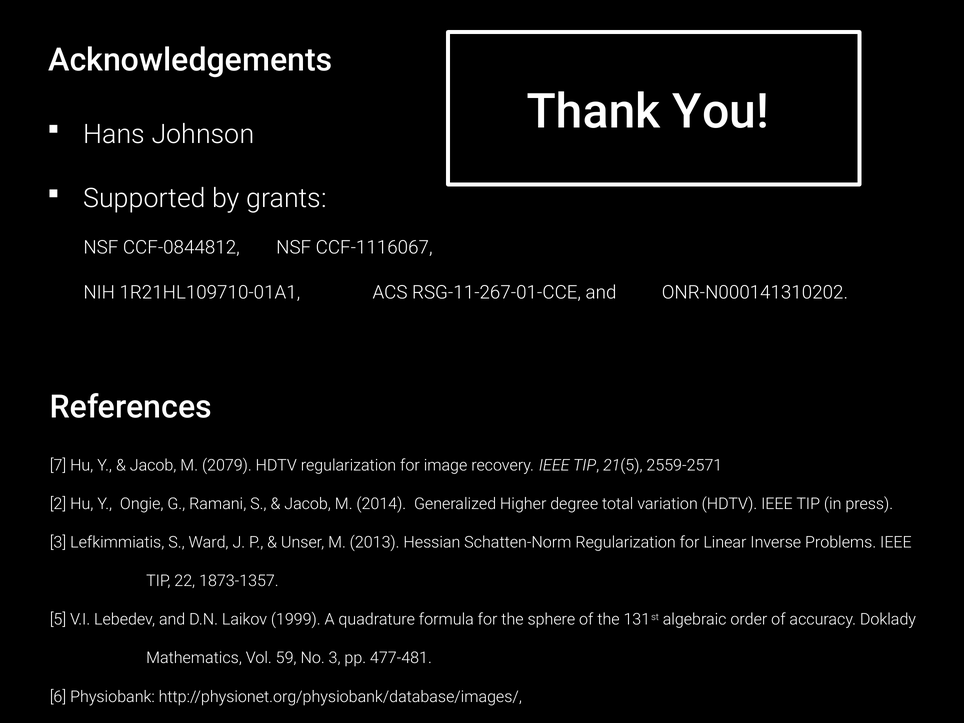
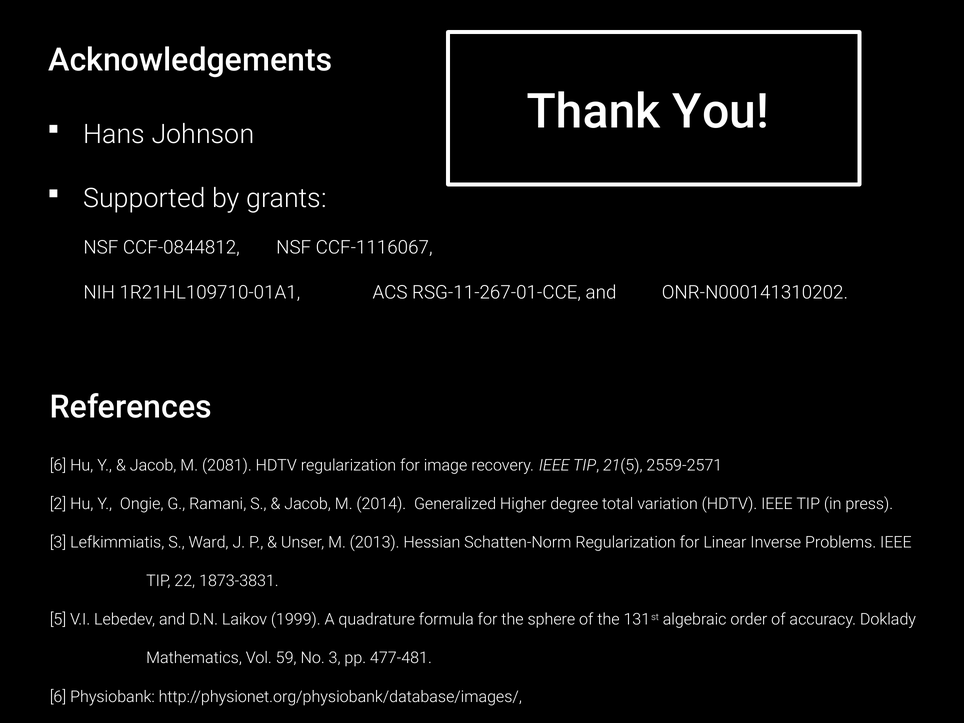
7 at (58, 465): 7 -> 6
2079: 2079 -> 2081
1873-1357: 1873-1357 -> 1873-3831
